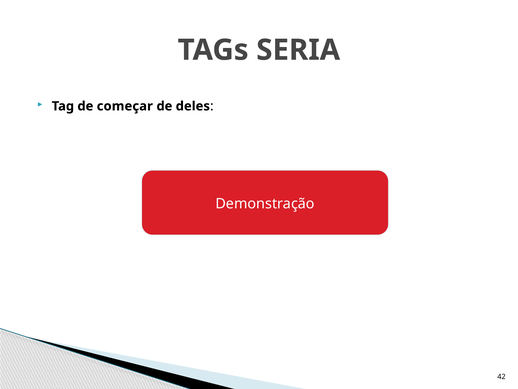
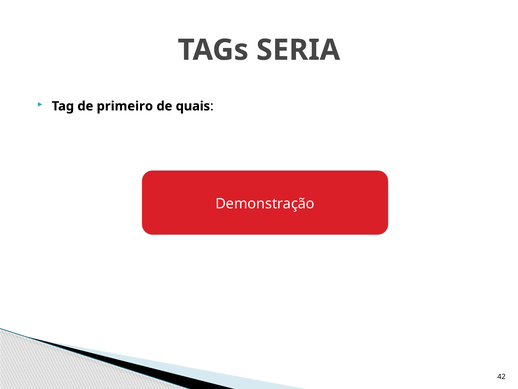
começar: começar -> primeiro
deles: deles -> quais
